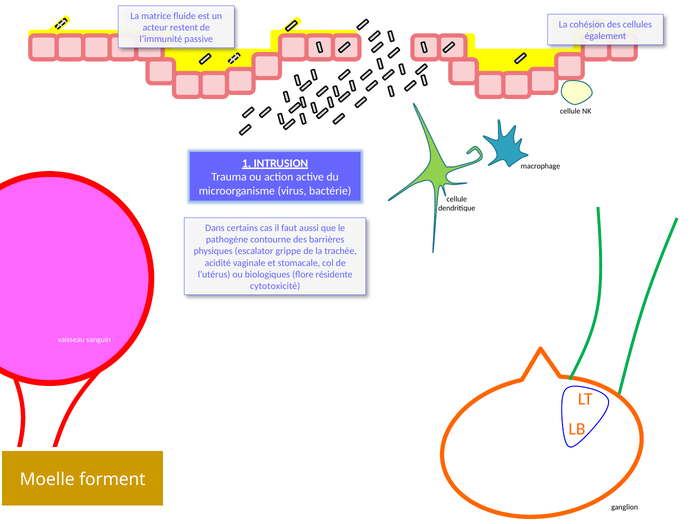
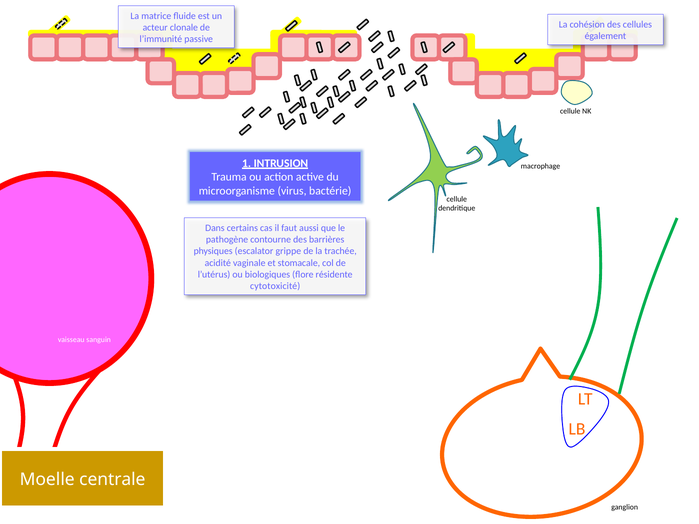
restent: restent -> clonale
forment: forment -> centrale
